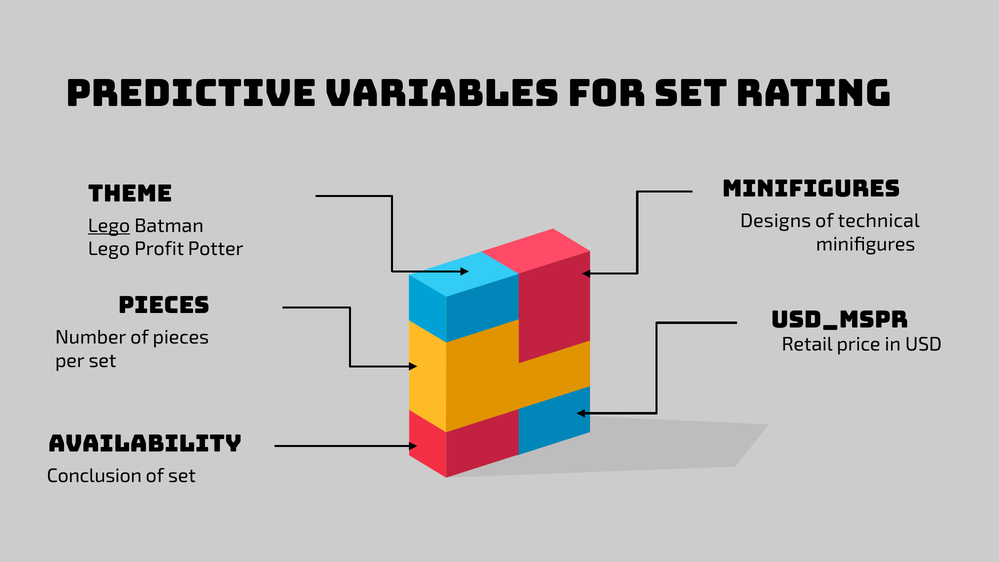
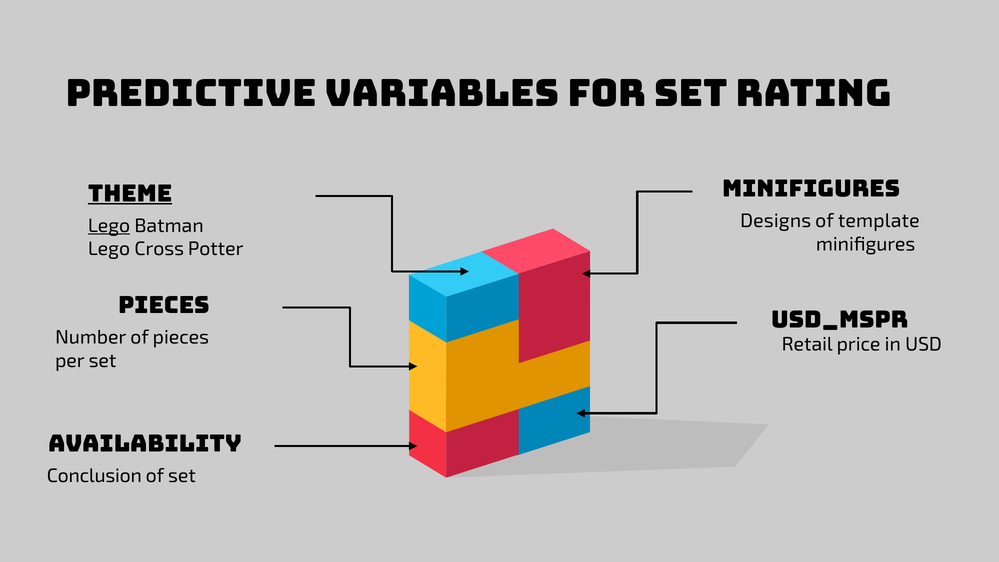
Theme underline: none -> present
technical: technical -> template
Profit: Profit -> Cross
